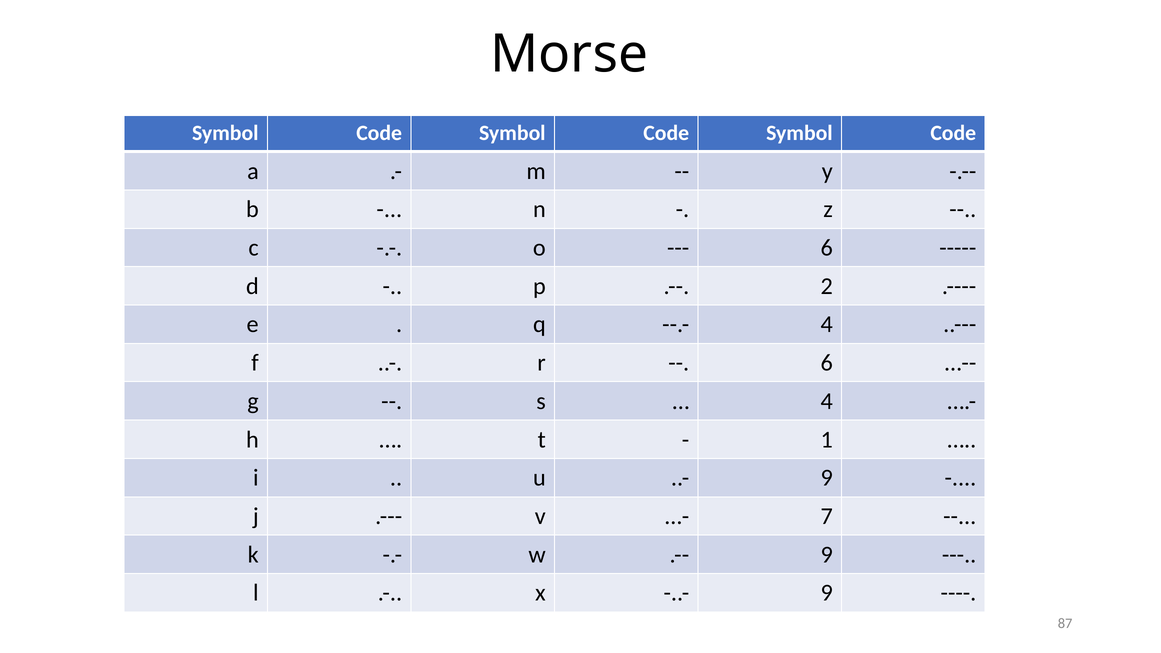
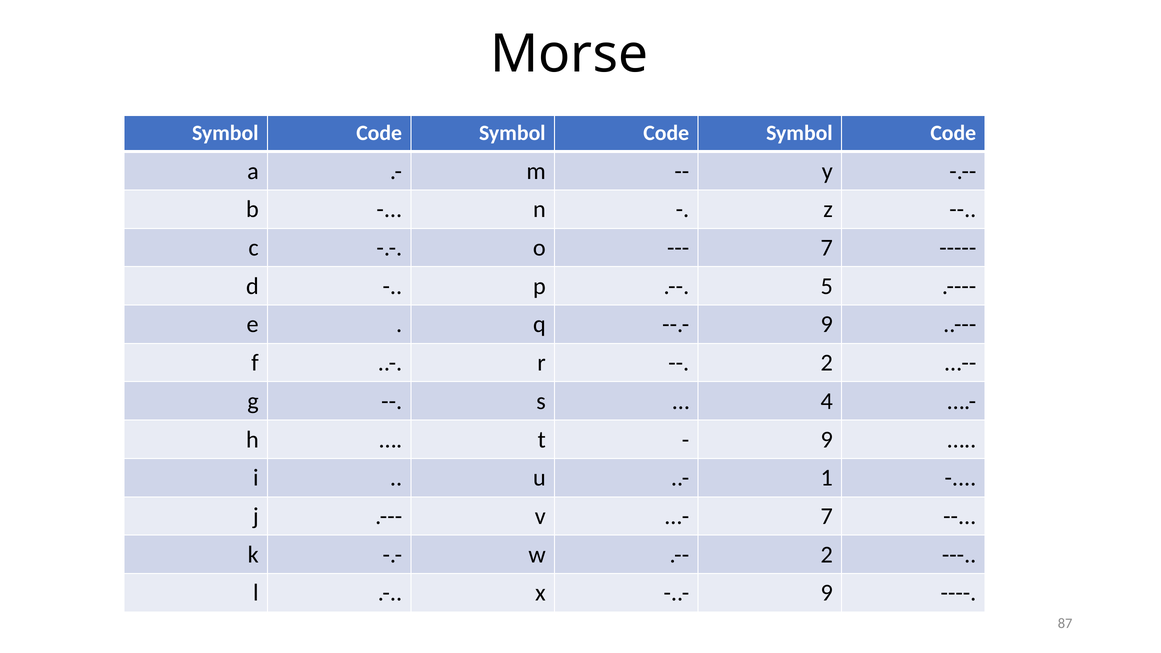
6 at (827, 248): 6 -> 7
2: 2 -> 5
4 at (827, 324): 4 -> 9
6 at (827, 363): 6 -> 2
1 at (827, 440): 1 -> 9
9 at (827, 478): 9 -> 1
9 at (827, 555): 9 -> 2
